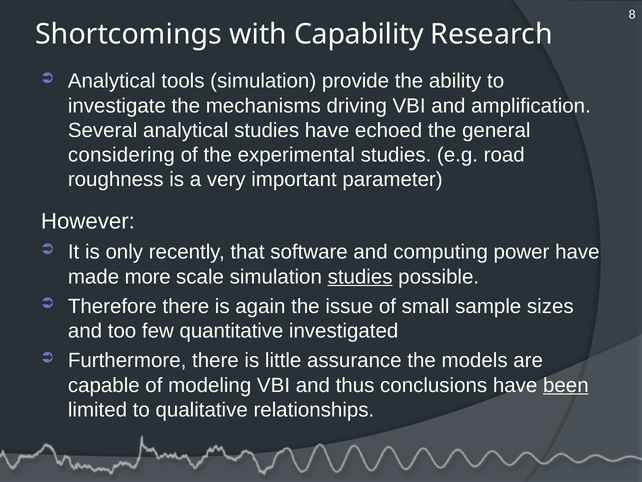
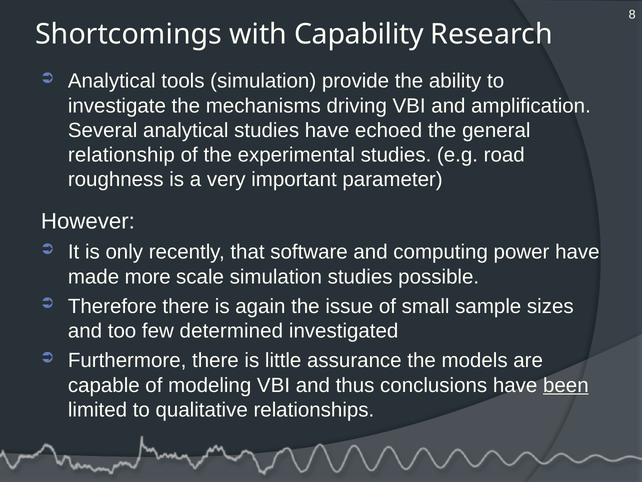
considering: considering -> relationship
studies at (360, 276) underline: present -> none
quantitative: quantitative -> determined
